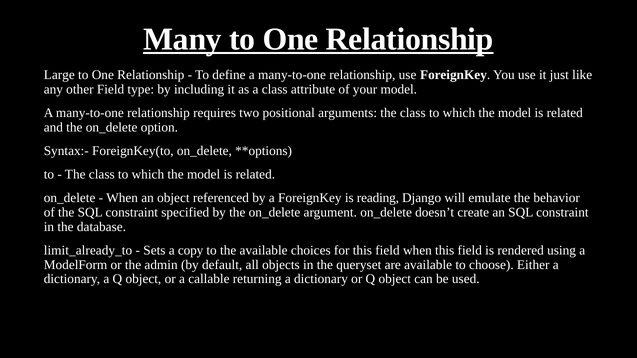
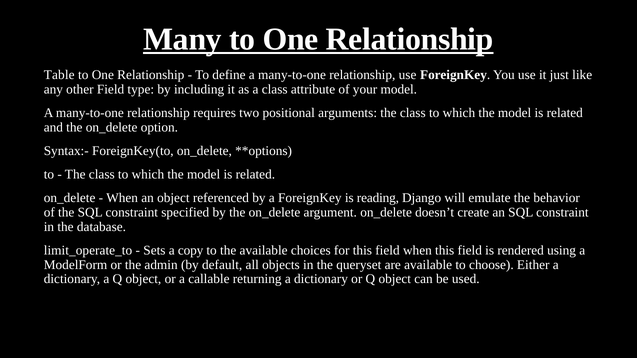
Large: Large -> Table
limit_already_to: limit_already_to -> limit_operate_to
